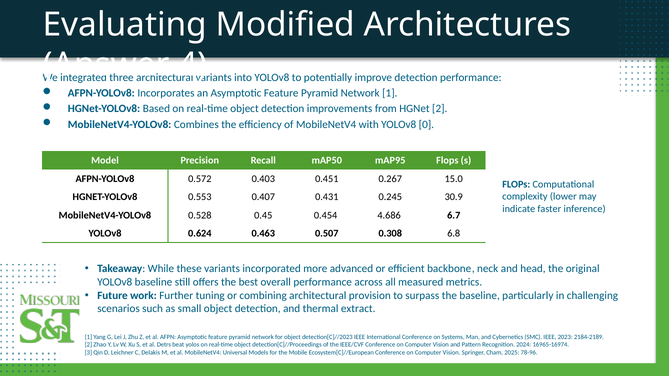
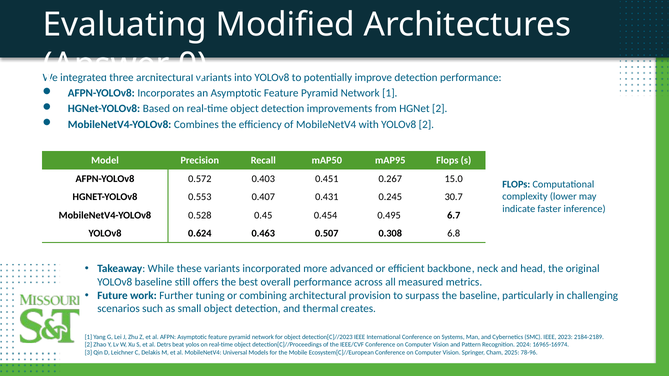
4: 4 -> 0
YOLOv8 0: 0 -> 2
30.9: 30.9 -> 30.7
4.686: 4.686 -> 0.495
extract: extract -> creates
